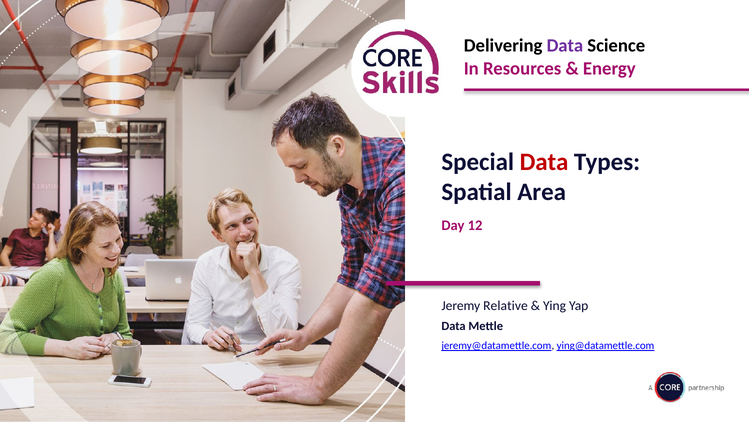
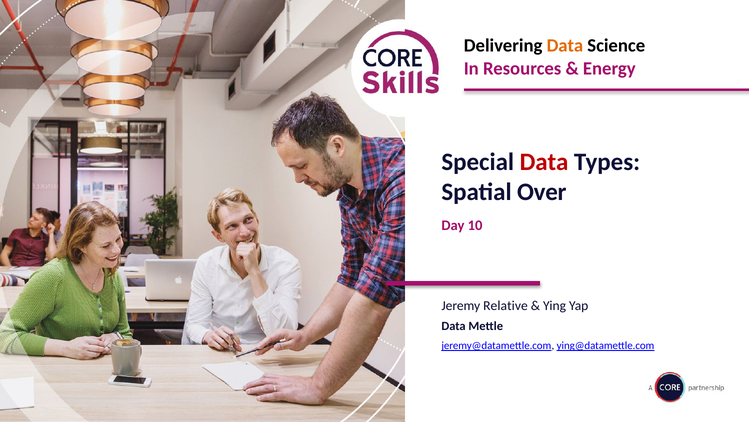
Data at (565, 45) colour: purple -> orange
Area: Area -> Over
12: 12 -> 10
